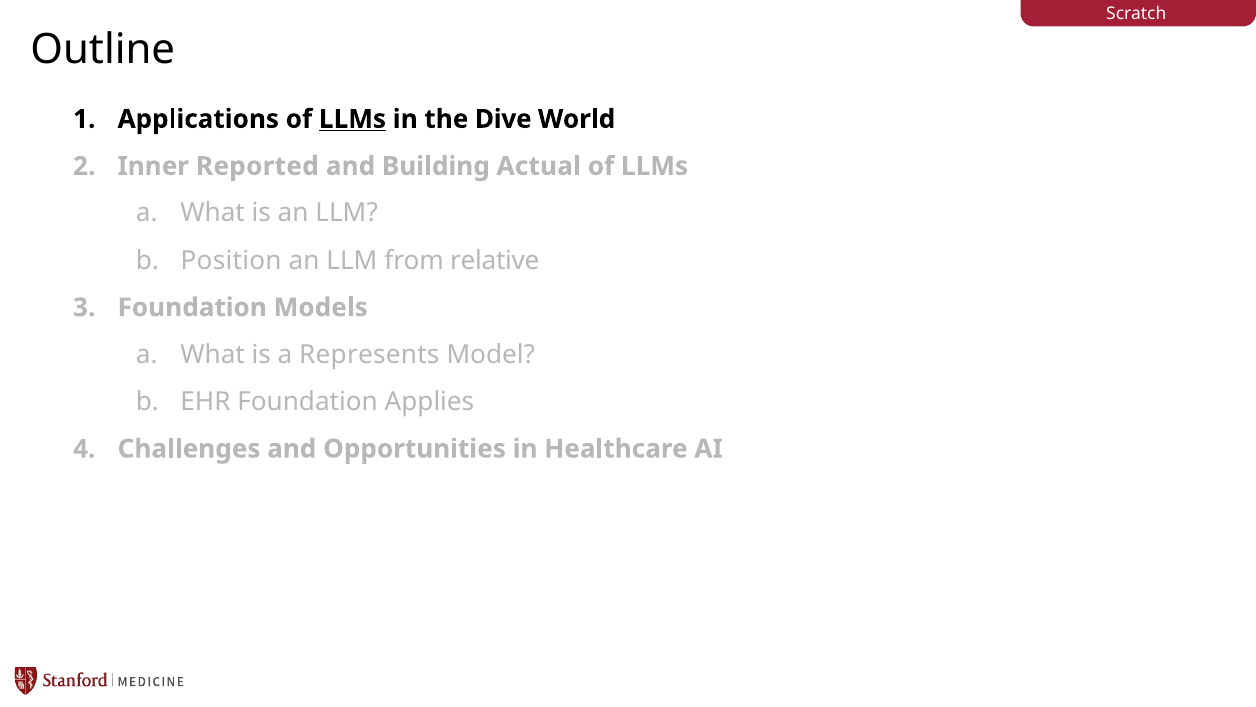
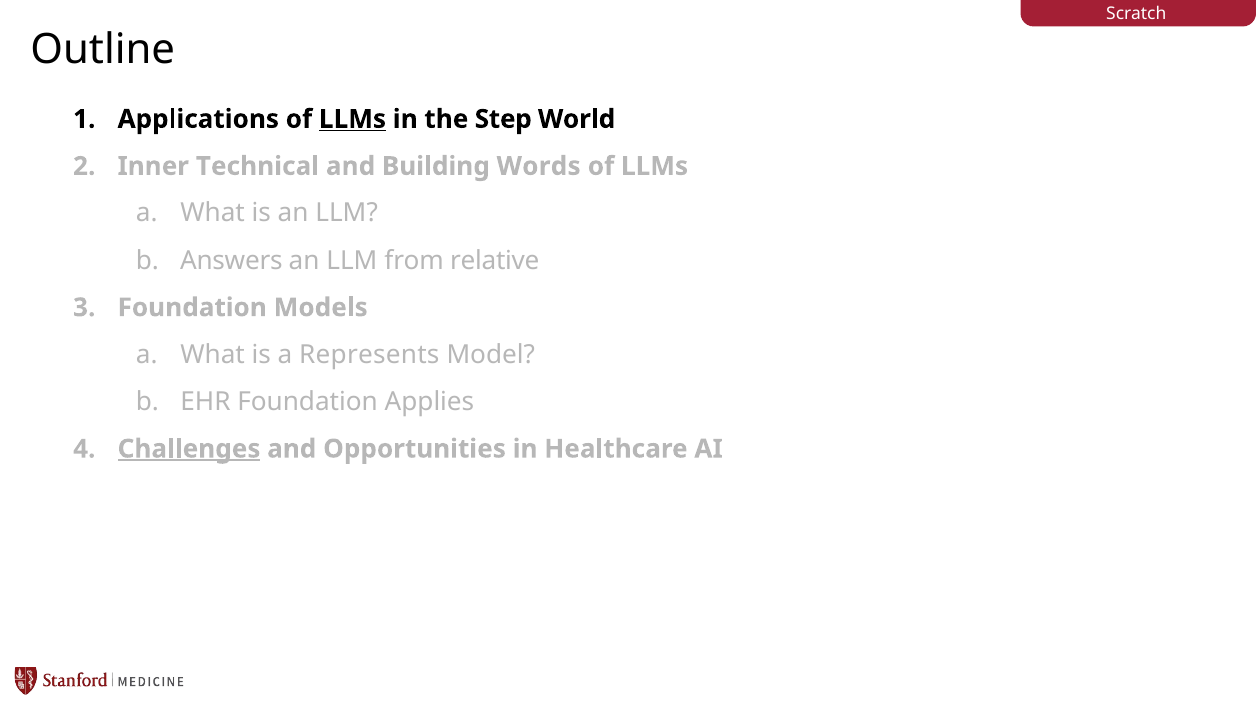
Dive: Dive -> Step
Reported: Reported -> Technical
Actual: Actual -> Words
Position: Position -> Answers
Challenges underline: none -> present
